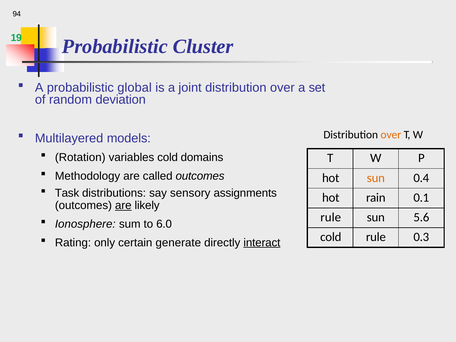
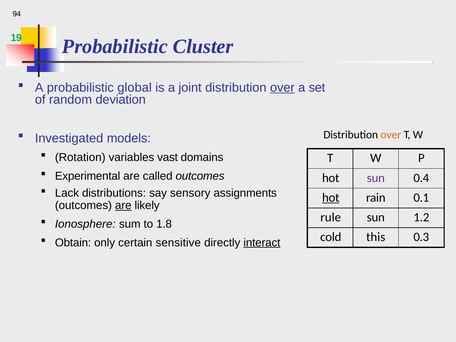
over at (282, 88) underline: none -> present
Multilayered: Multilayered -> Investigated
variables cold: cold -> vast
Methodology: Methodology -> Experimental
sun at (376, 178) colour: orange -> purple
Task: Task -> Lack
hot at (331, 198) underline: none -> present
5.6: 5.6 -> 1.2
6.0: 6.0 -> 1.8
cold rule: rule -> this
Rating: Rating -> Obtain
generate: generate -> sensitive
